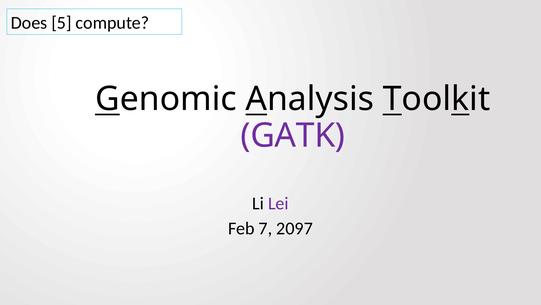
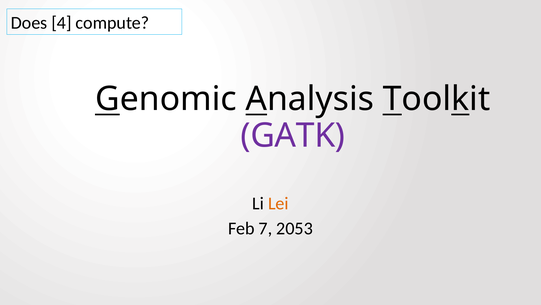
5: 5 -> 4
Lei colour: purple -> orange
2097: 2097 -> 2053
